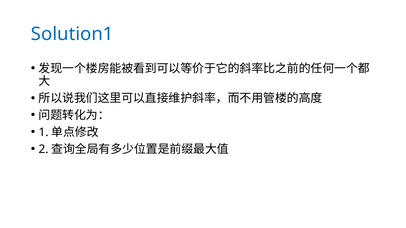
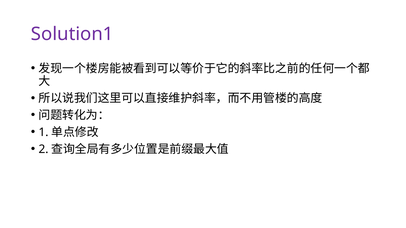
Solution1 colour: blue -> purple
